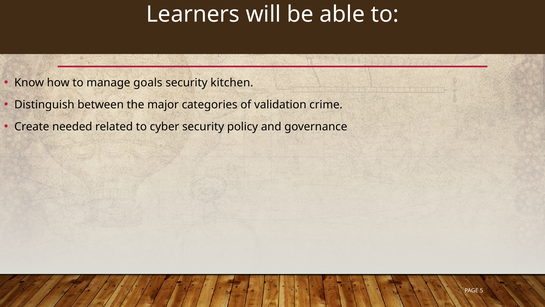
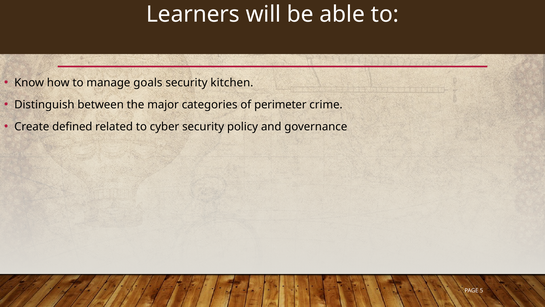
validation: validation -> perimeter
needed: needed -> defined
